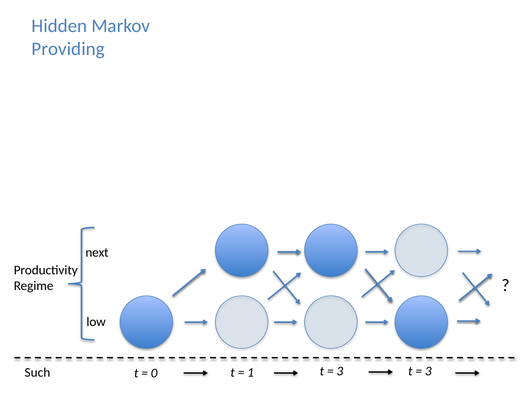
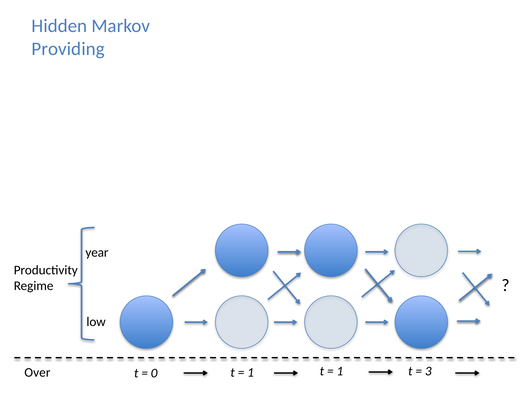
next: next -> year
3 at (340, 371): 3 -> 1
Such: Such -> Over
